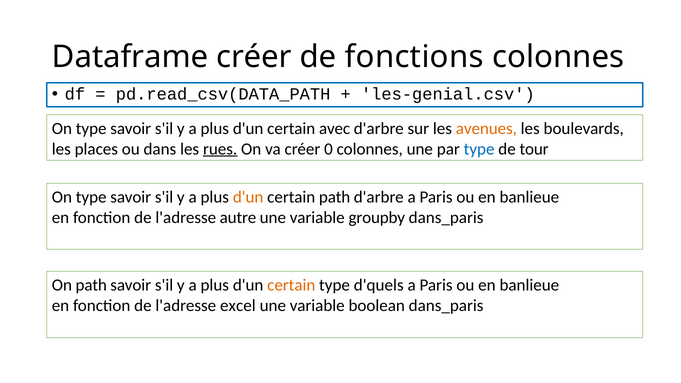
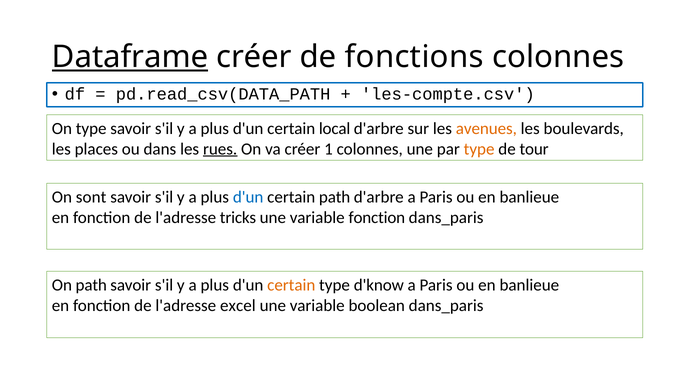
Dataframe underline: none -> present
les-genial.csv: les-genial.csv -> les-compte.csv
avec: avec -> local
0: 0 -> 1
type at (479, 149) colour: blue -> orange
type at (91, 197): type -> sont
d'un at (248, 197) colour: orange -> blue
autre: autre -> tricks
variable groupby: groupby -> fonction
d'quels: d'quels -> d'know
